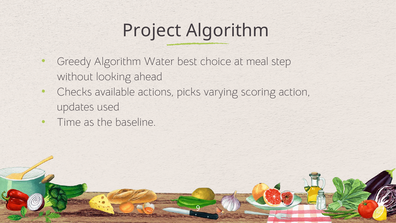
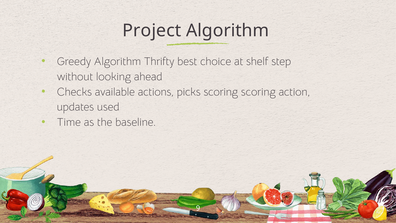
Water: Water -> Thrifty
meal: meal -> shelf
picks varying: varying -> scoring
